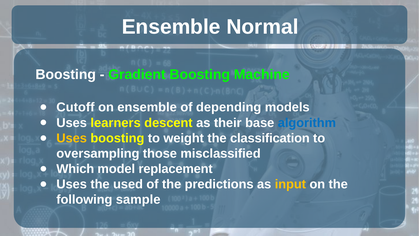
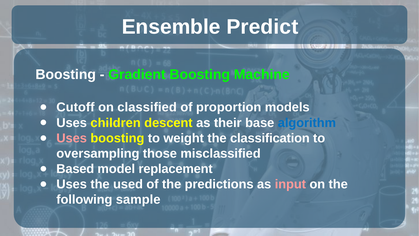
Normal: Normal -> Predict
on ensemble: ensemble -> classified
depending: depending -> proportion
learners: learners -> children
Uses at (72, 138) colour: yellow -> pink
Which: Which -> Based
input colour: yellow -> pink
